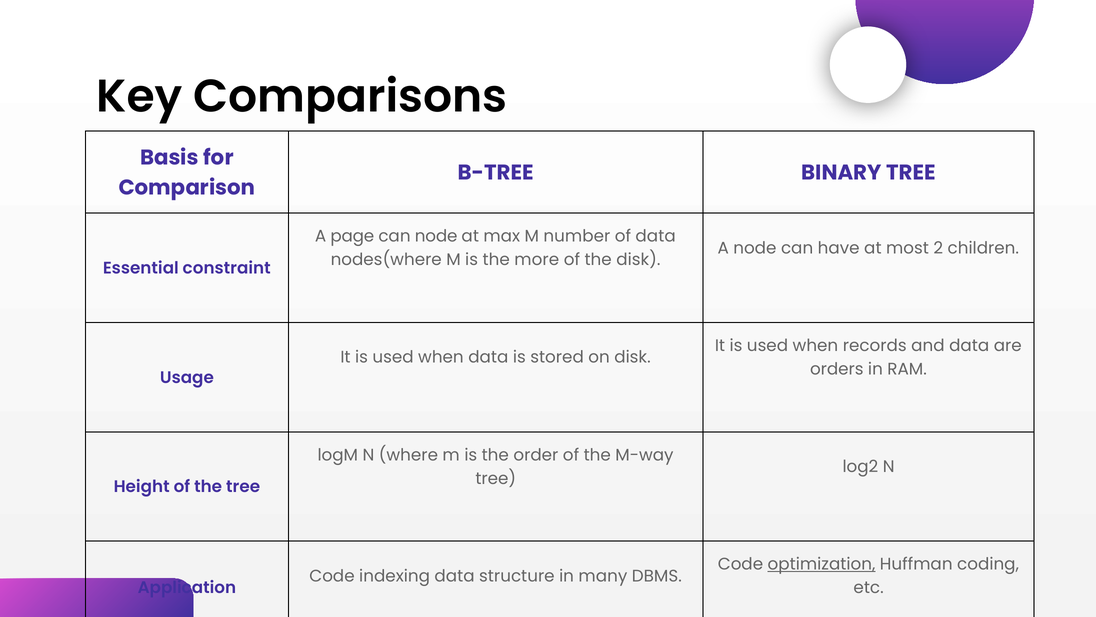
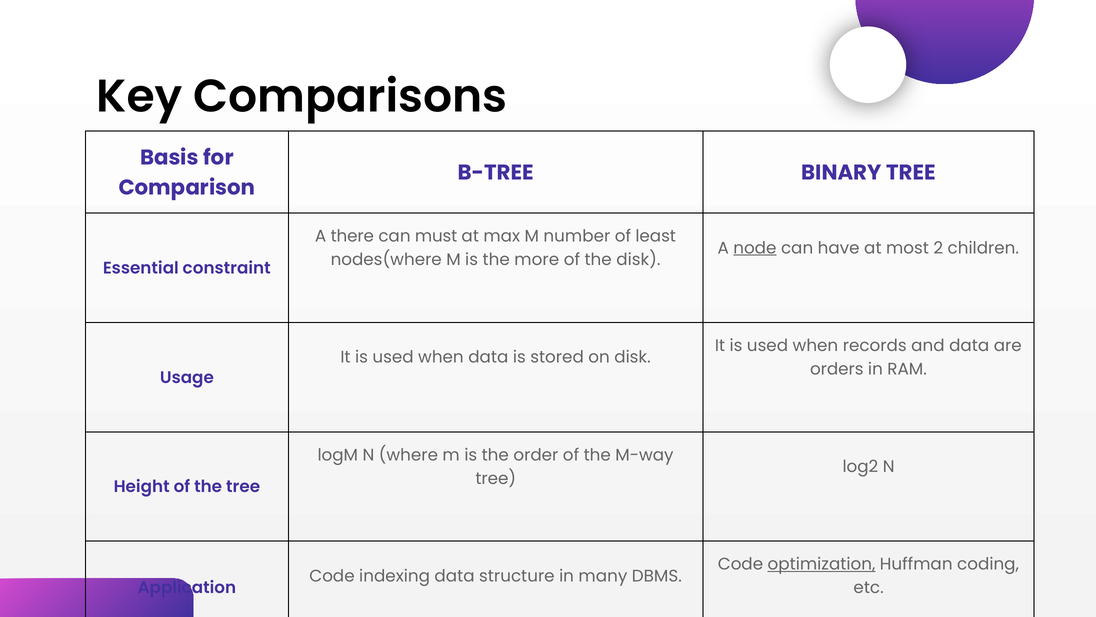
page: page -> there
can node: node -> must
of data: data -> least
node at (755, 248) underline: none -> present
